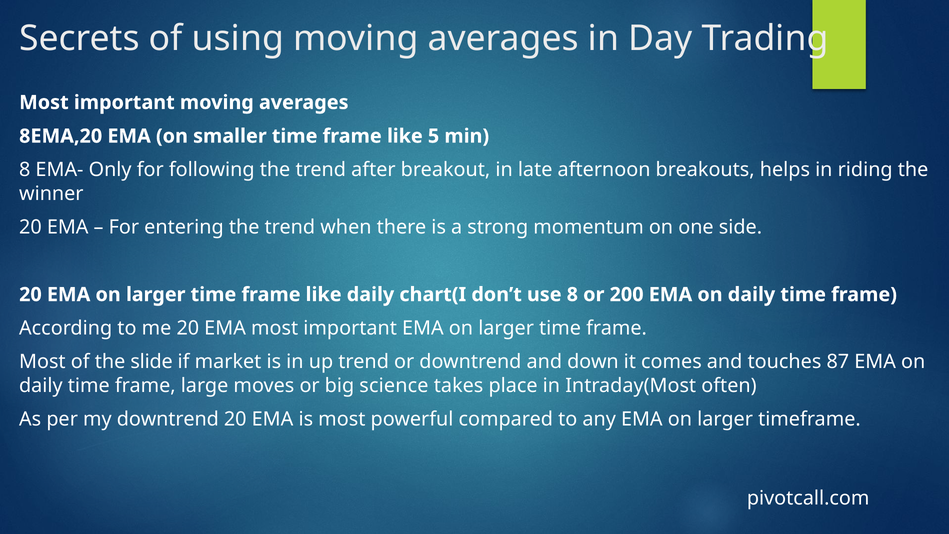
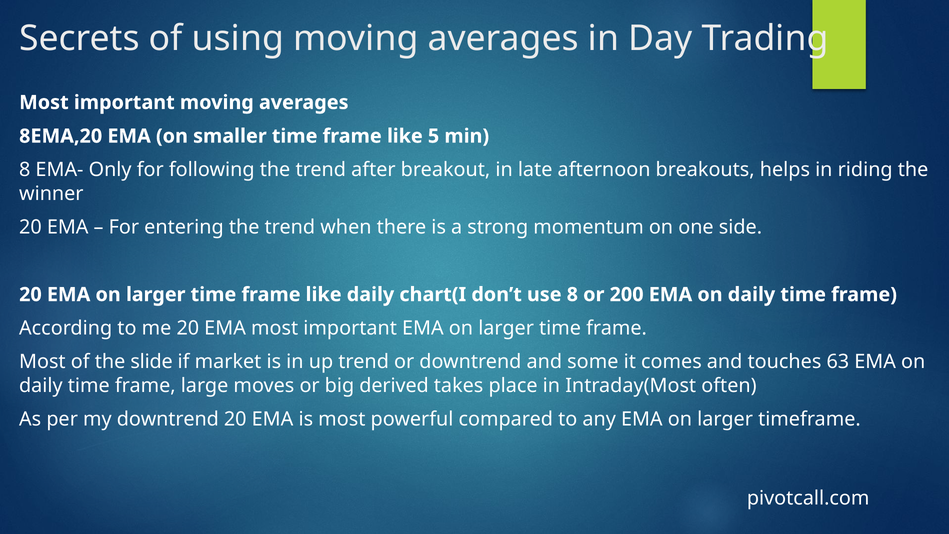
down: down -> some
87: 87 -> 63
science: science -> derived
